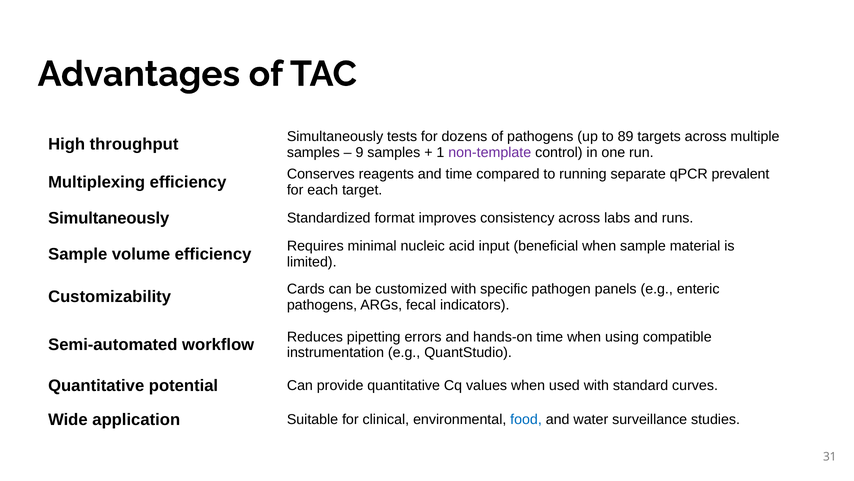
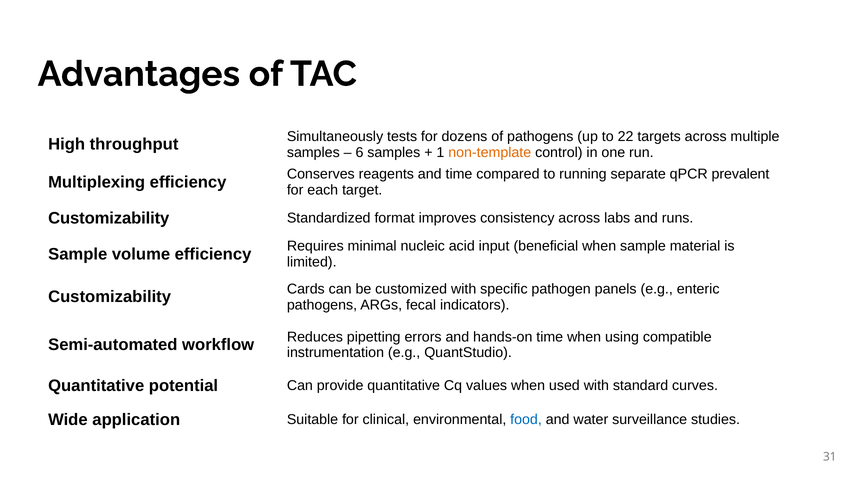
89: 89 -> 22
9: 9 -> 6
non-template colour: purple -> orange
Simultaneously at (109, 218): Simultaneously -> Customizability
